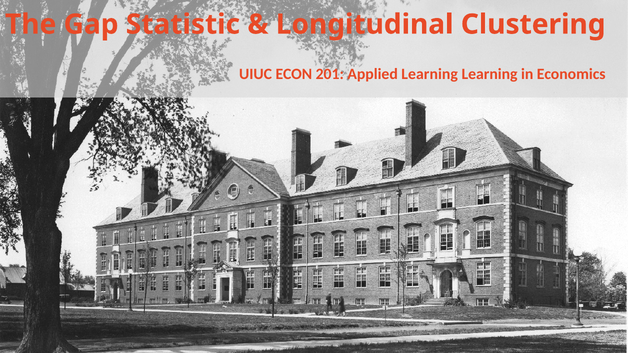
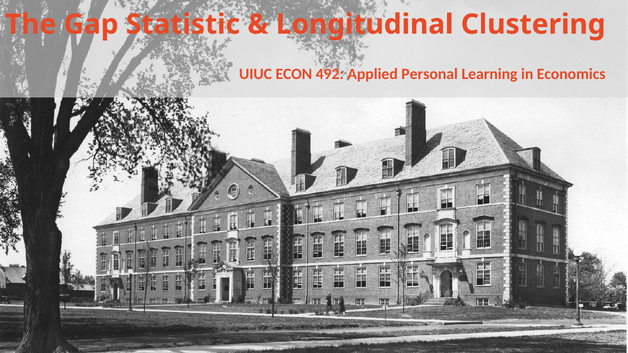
201: 201 -> 492
Applied Learning: Learning -> Personal
